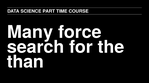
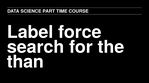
Many: Many -> Label
